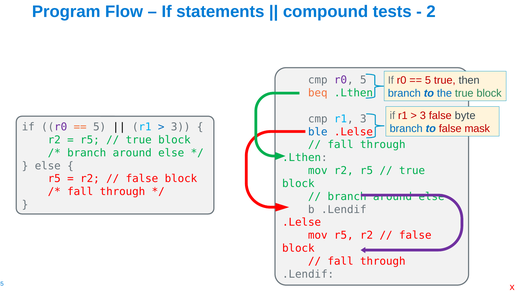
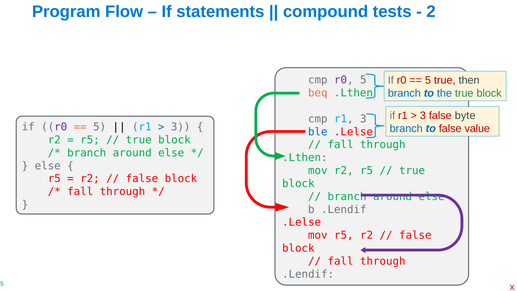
mask: mask -> value
